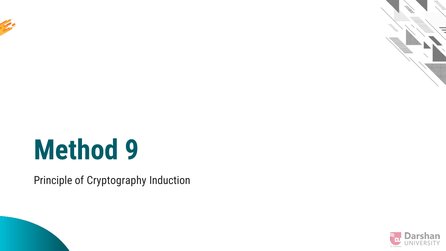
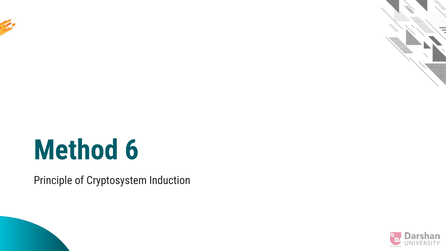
9: 9 -> 6
Cryptography: Cryptography -> Cryptosystem
